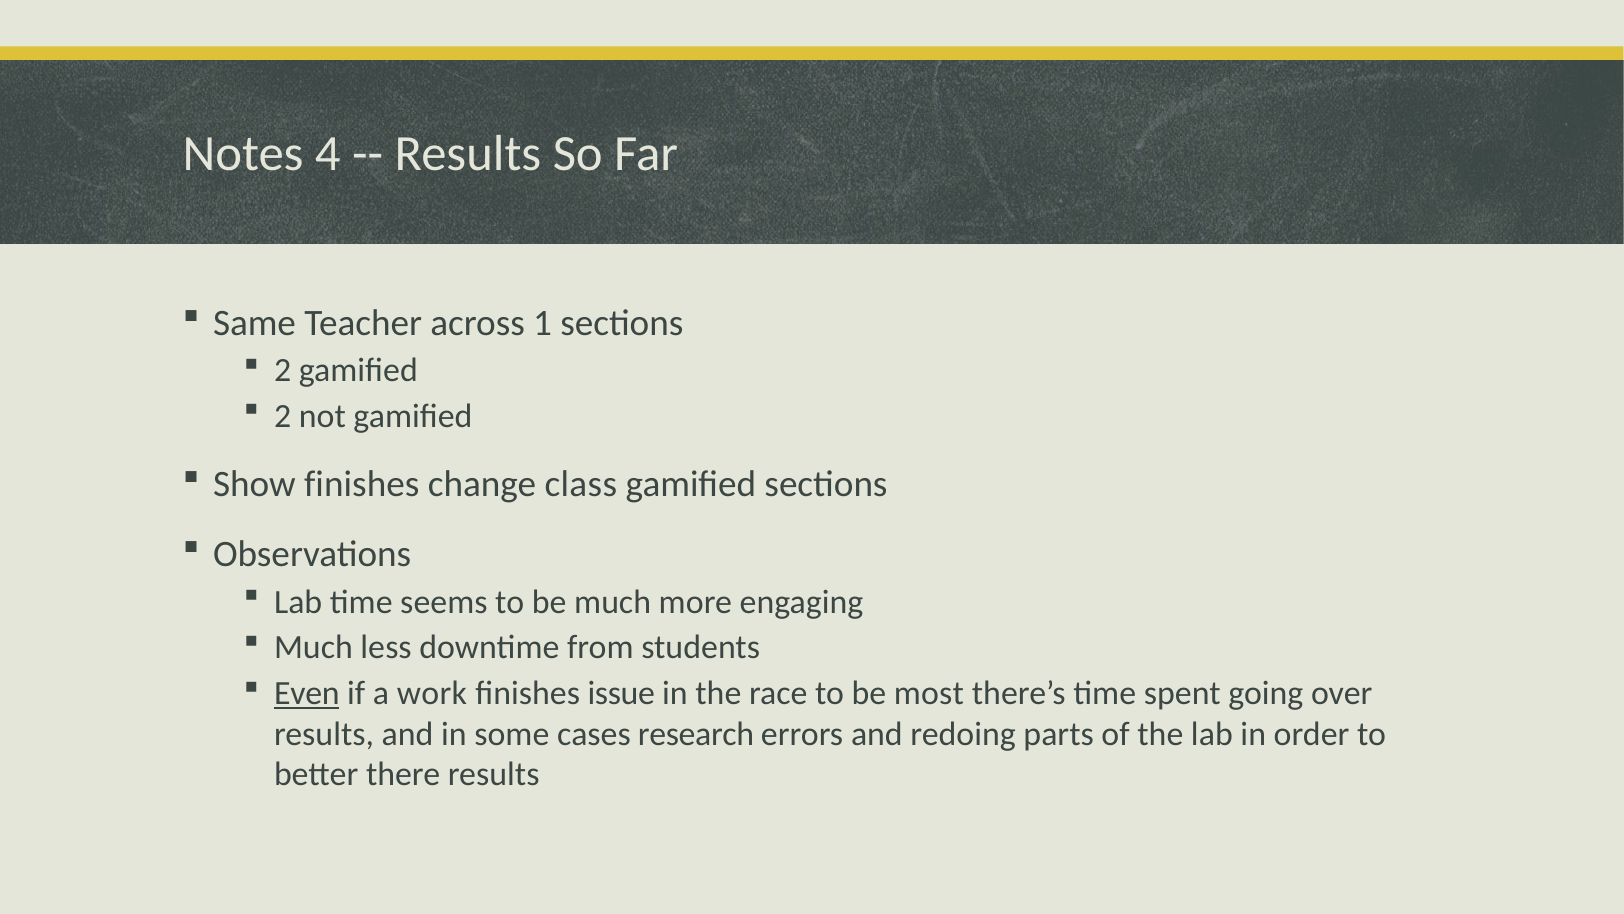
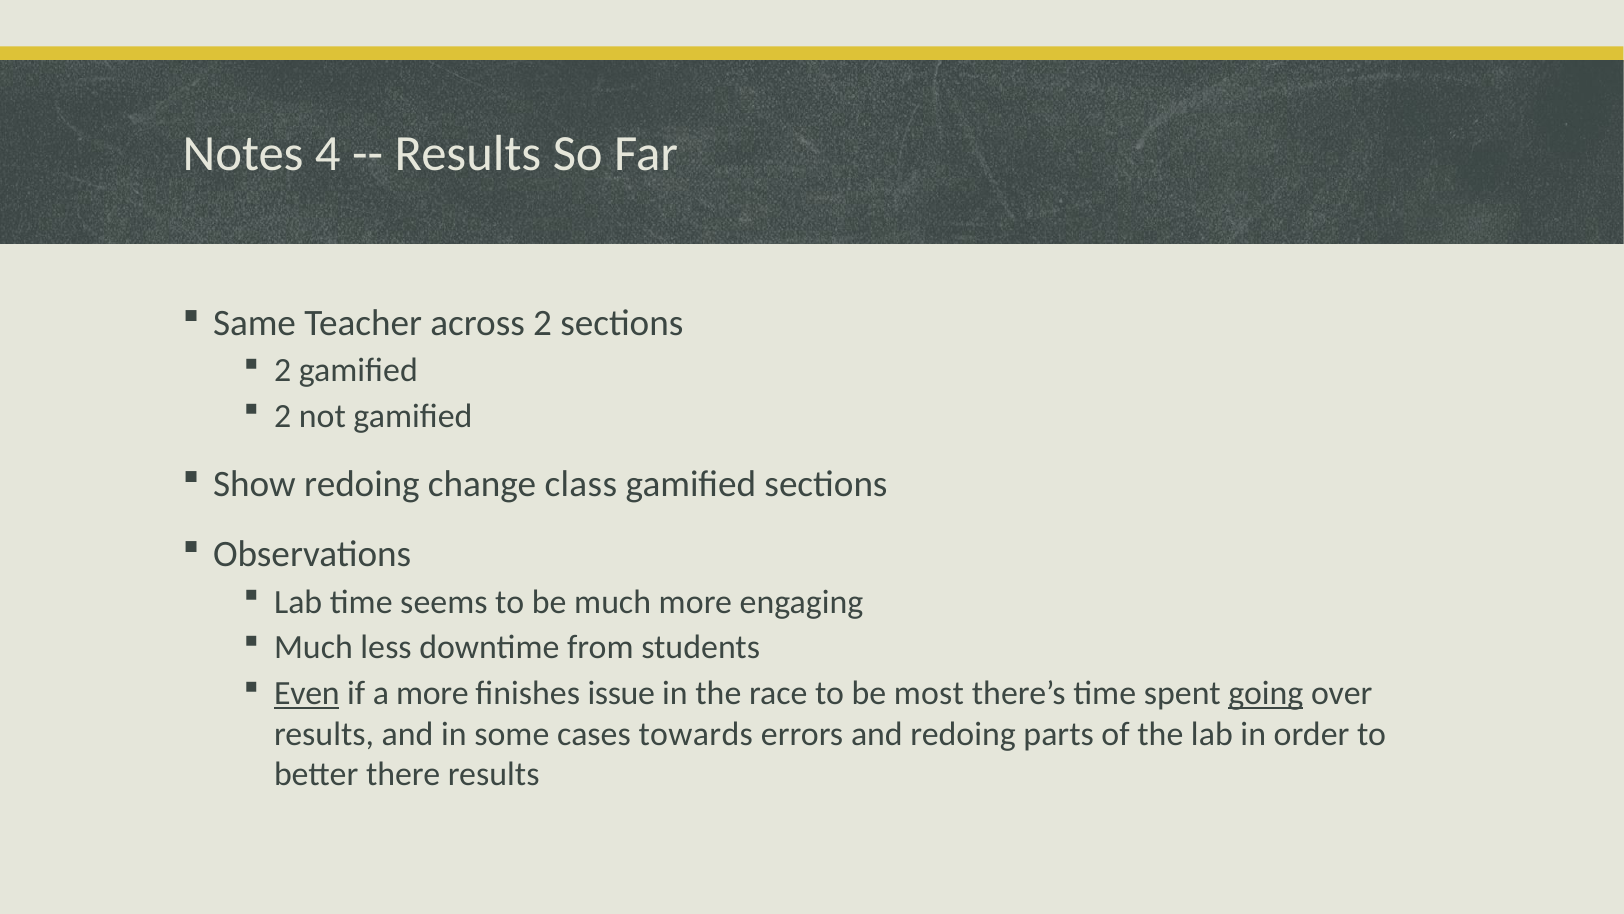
across 1: 1 -> 2
Show finishes: finishes -> redoing
a work: work -> more
going underline: none -> present
research: research -> towards
